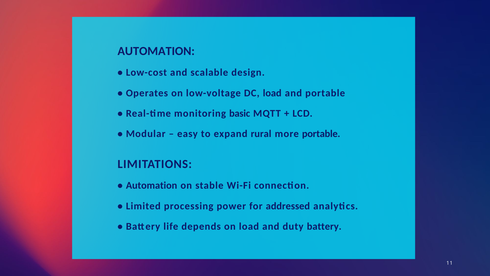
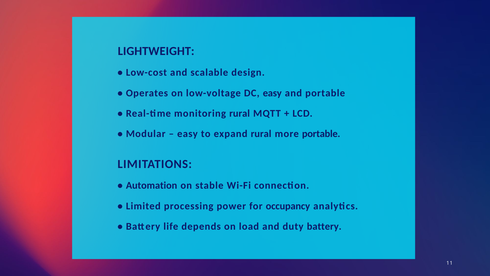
AUTOMATION at (156, 51): AUTOMATION -> LIGHTWEIGHT
DC load: load -> easy
monitoring basic: basic -> rural
addressed: addressed -> occupancy
